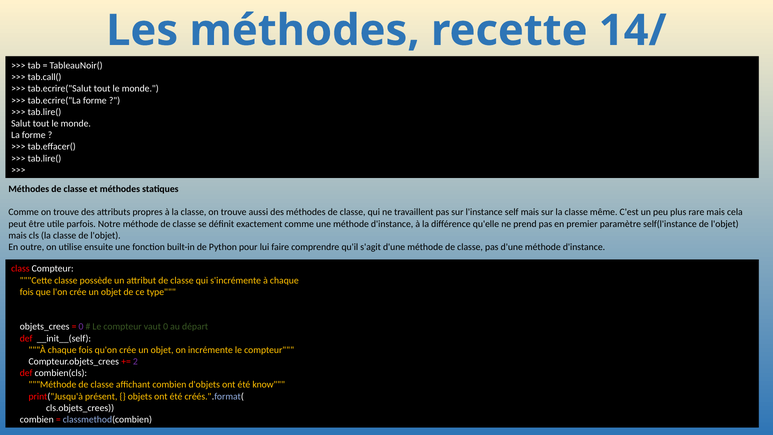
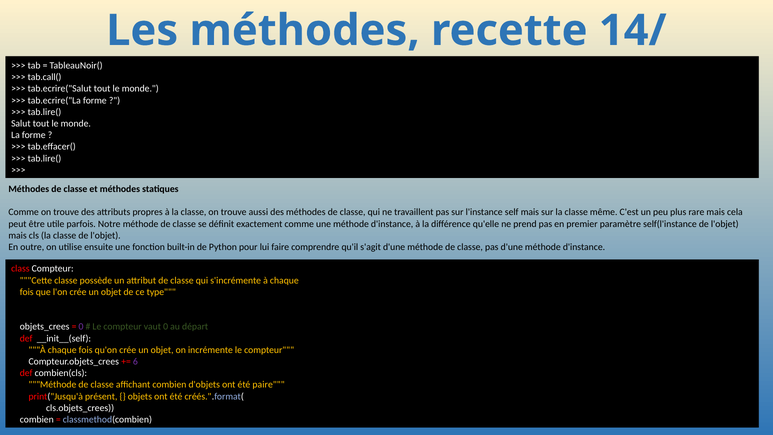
2: 2 -> 6
know: know -> paire
